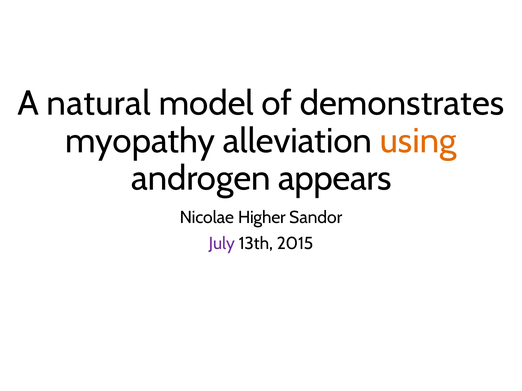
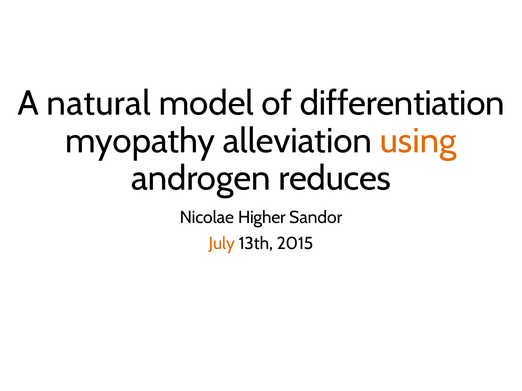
demonstrates: demonstrates -> differentiation
appears: appears -> reduces
July colour: purple -> orange
